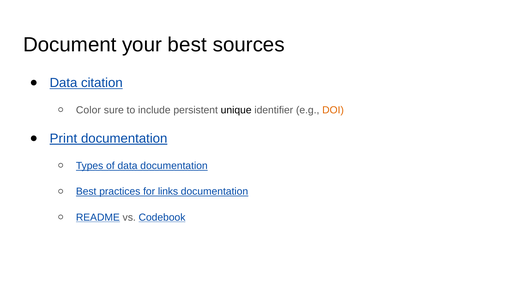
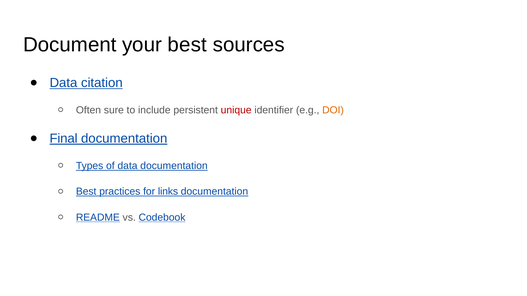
Color: Color -> Often
unique colour: black -> red
Print: Print -> Final
